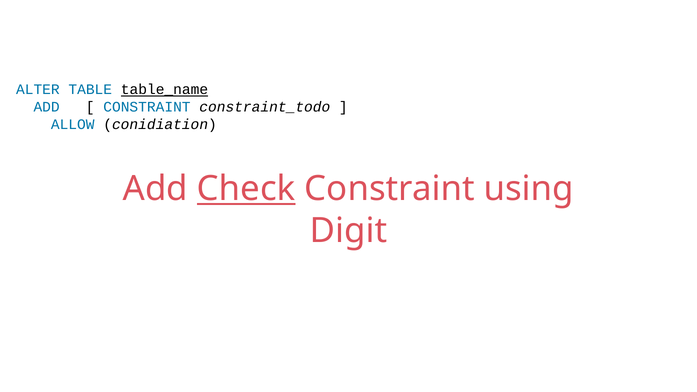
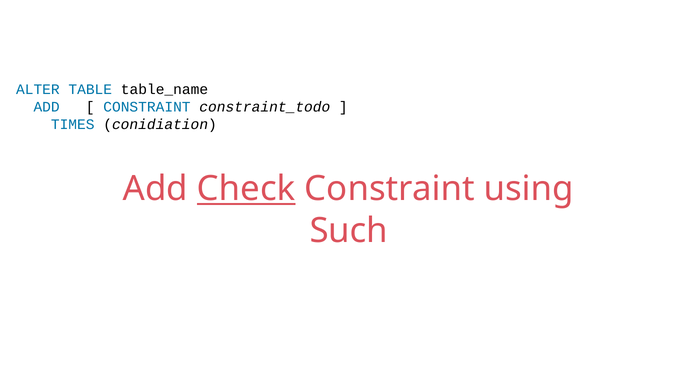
table_name underline: present -> none
ALLOW: ALLOW -> TIMES
Digit: Digit -> Such
